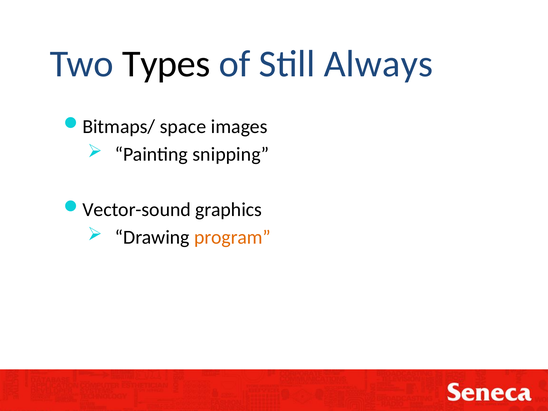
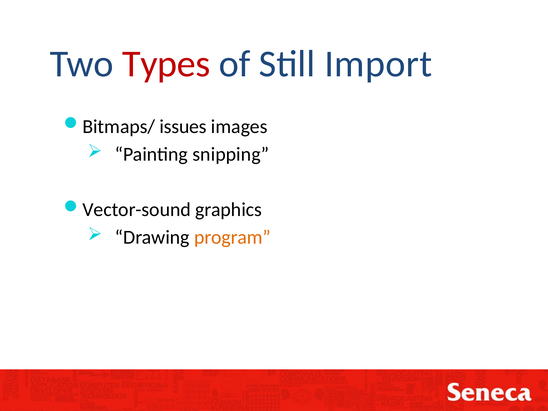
Types colour: black -> red
Always: Always -> Import
space: space -> issues
